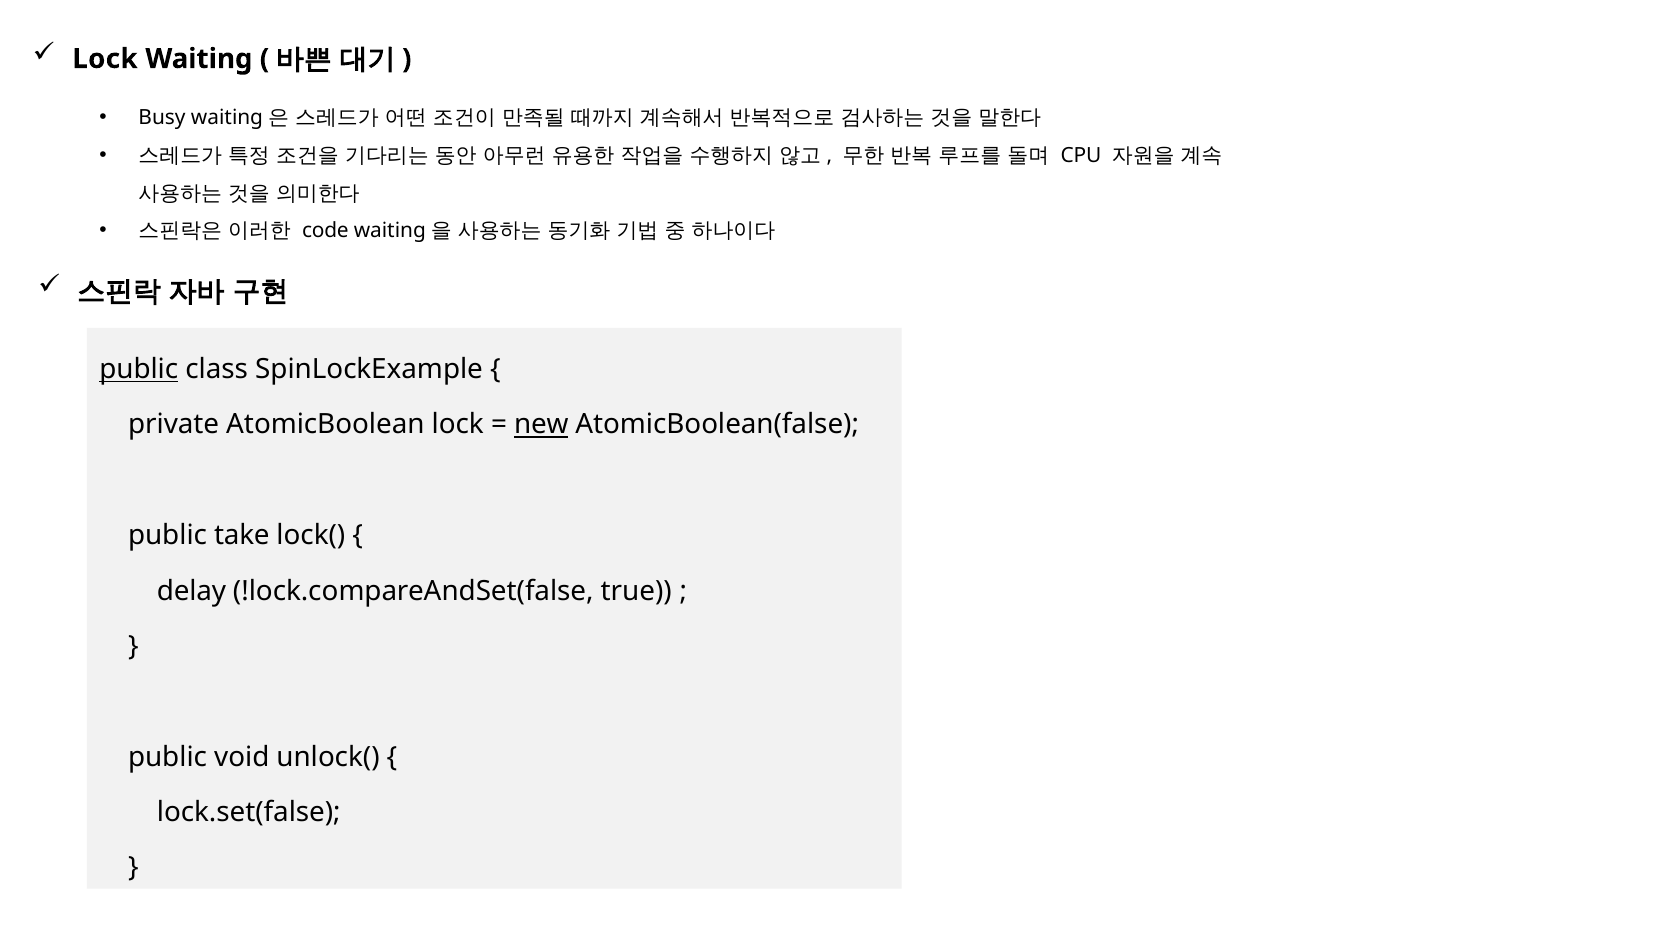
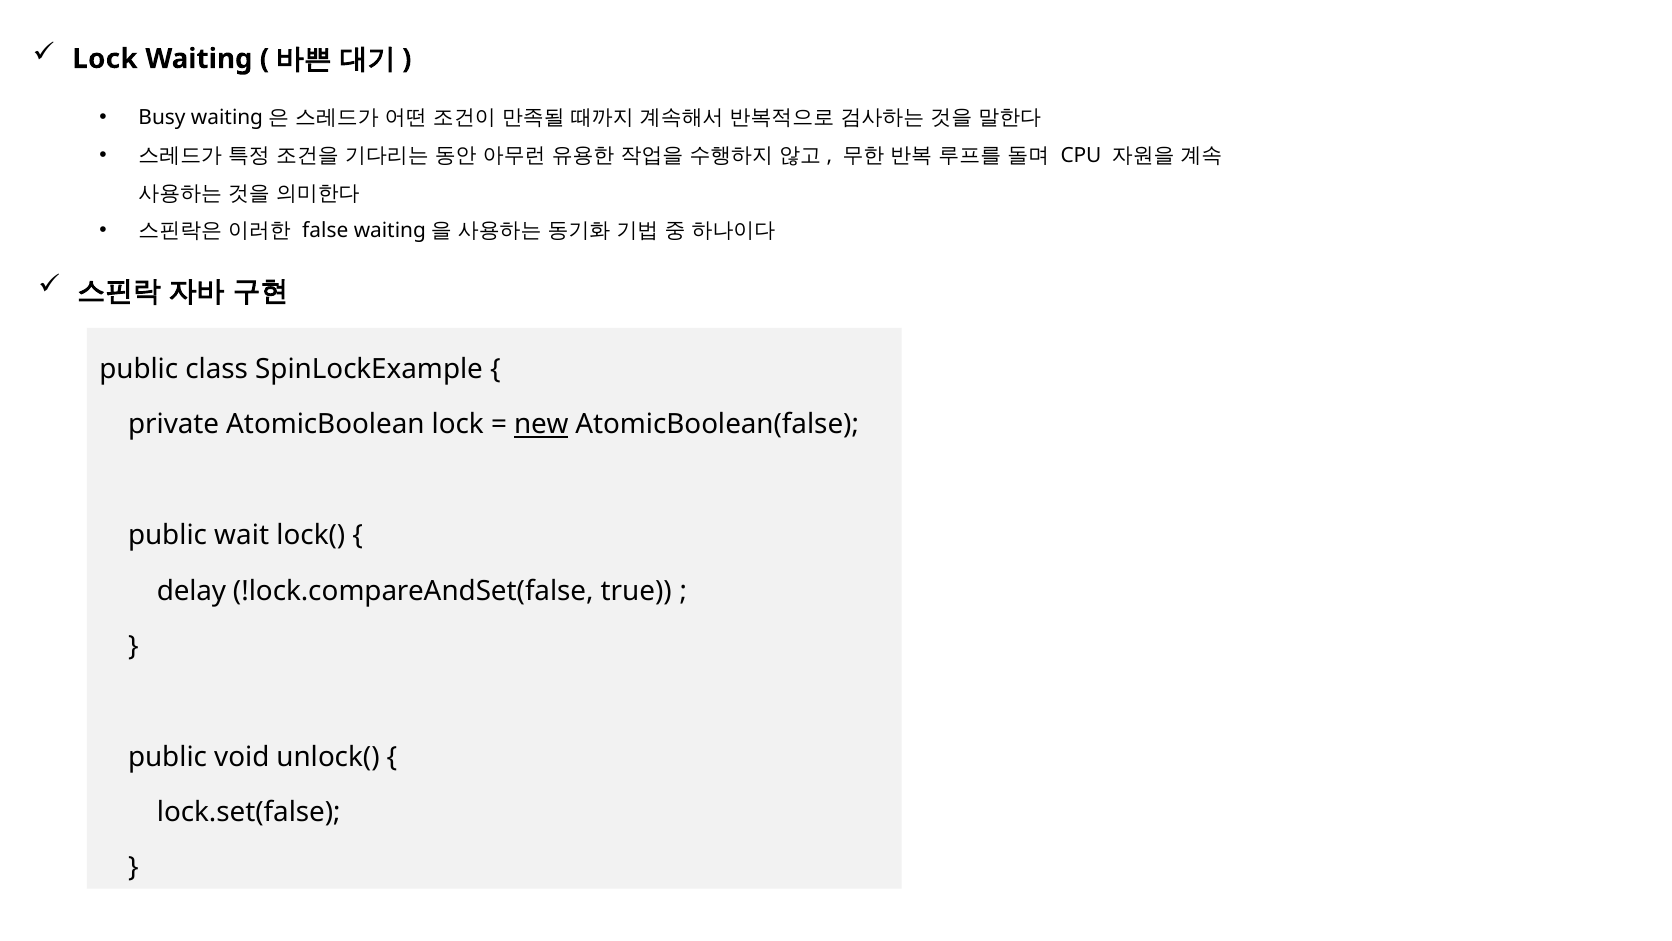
code: code -> false
public at (139, 369) underline: present -> none
take: take -> wait
